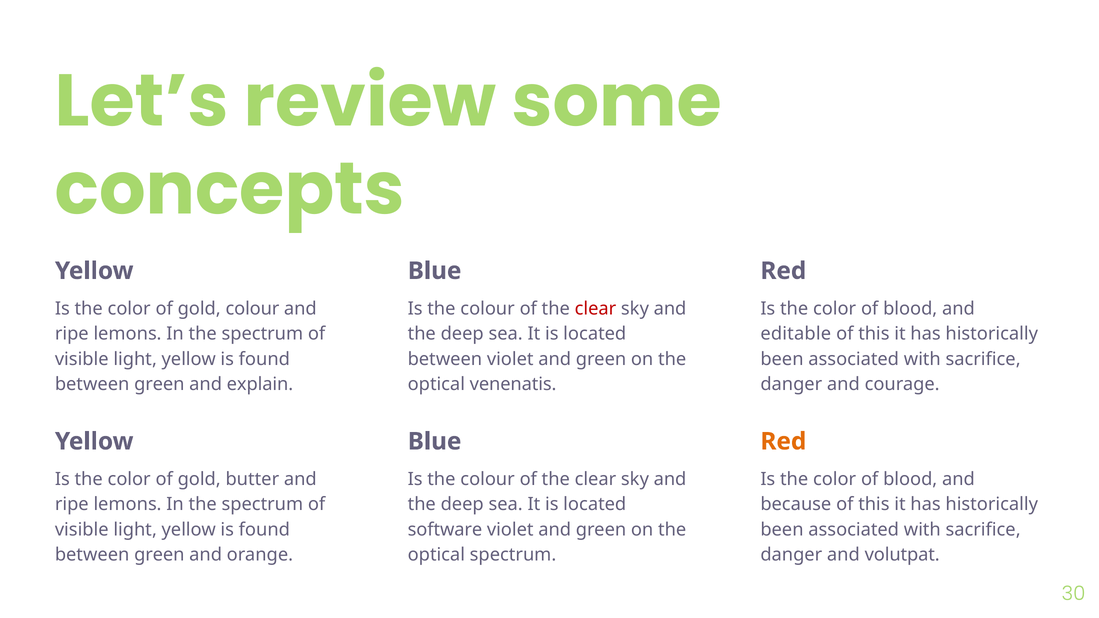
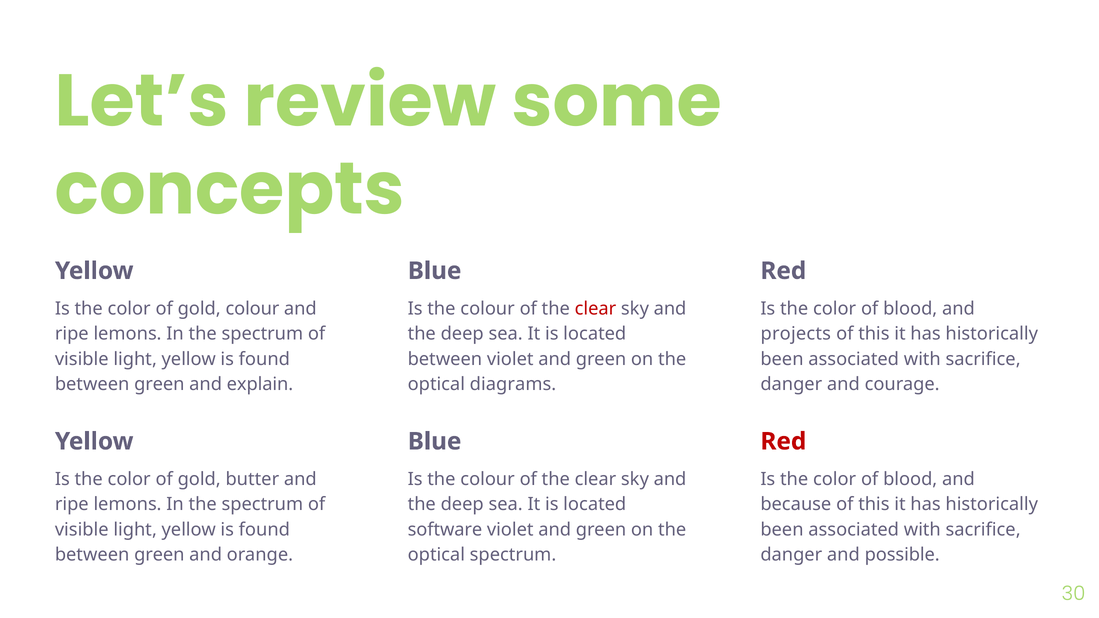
editable: editable -> projects
venenatis: venenatis -> diagrams
Red at (783, 442) colour: orange -> red
volutpat: volutpat -> possible
